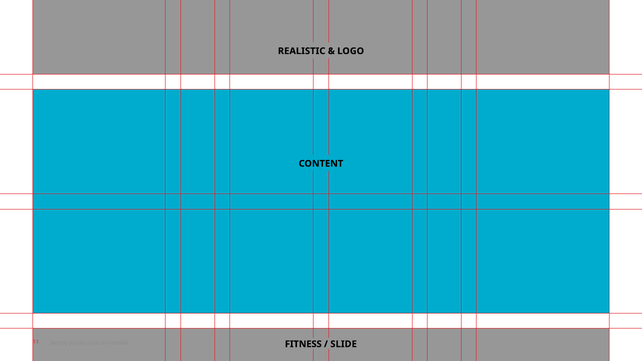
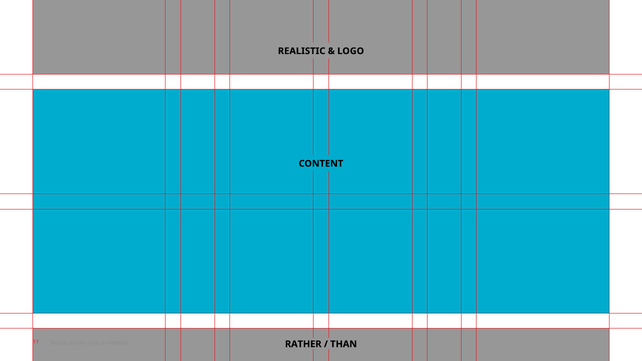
FITNESS: FITNESS -> RATHER
SLIDE: SLIDE -> THAN
